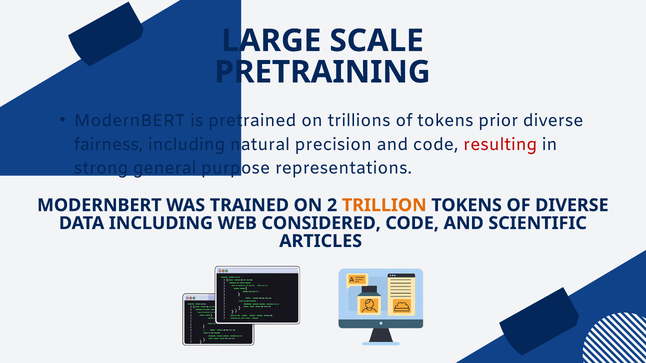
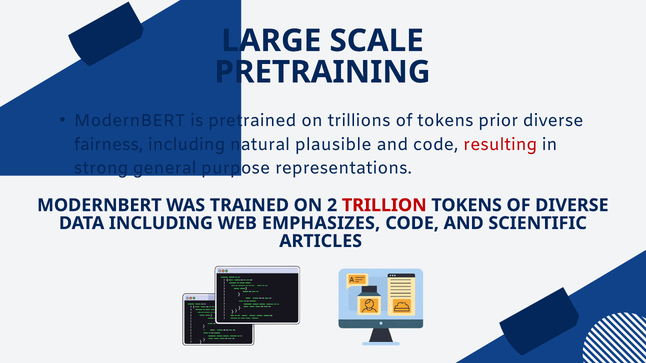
precision: precision -> plausible
TRILLION colour: orange -> red
CONSIDERED: CONSIDERED -> EMPHASIZES
